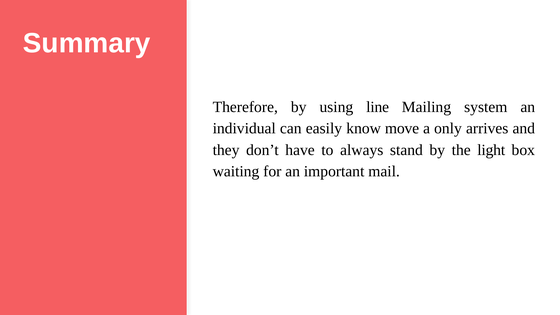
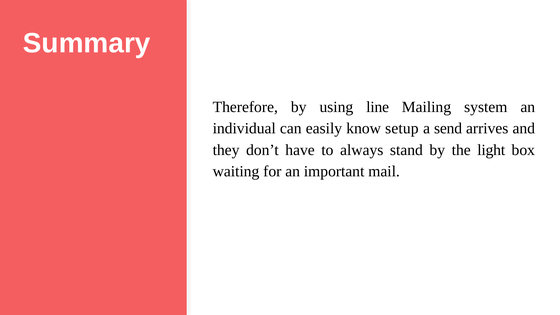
move: move -> setup
only: only -> send
